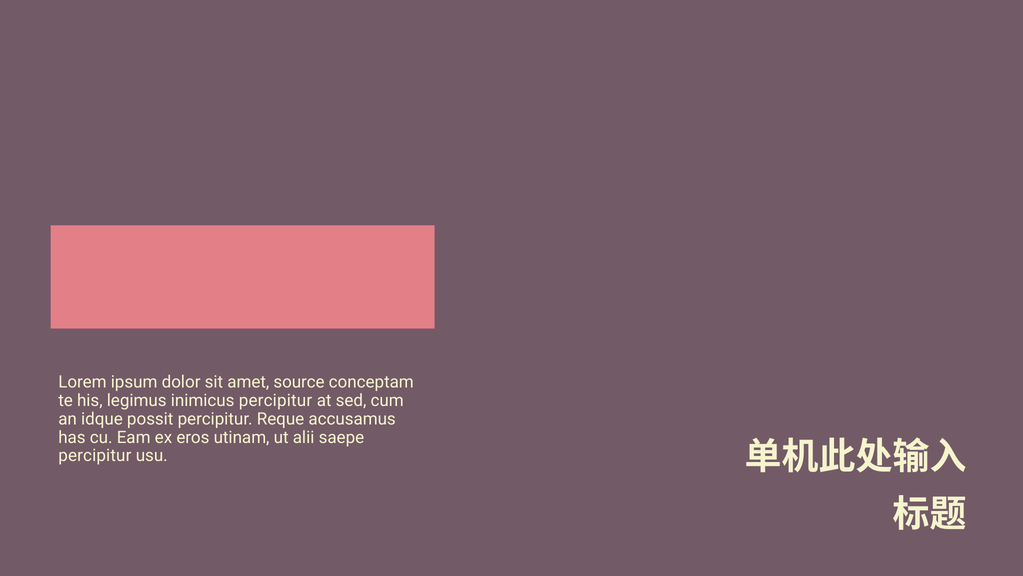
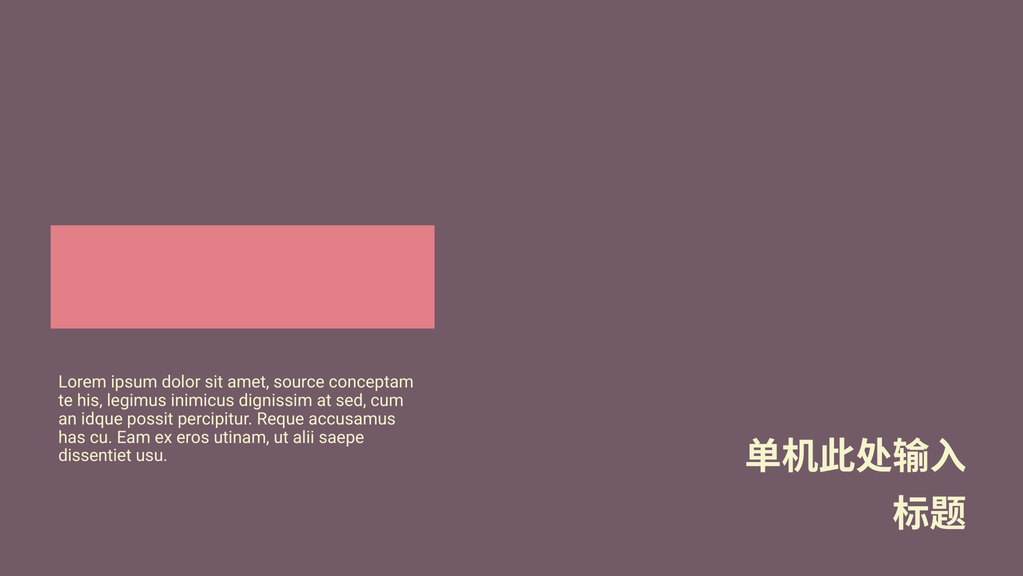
inimicus percipitur: percipitur -> dignissim
percipitur at (95, 455): percipitur -> dissentiet
